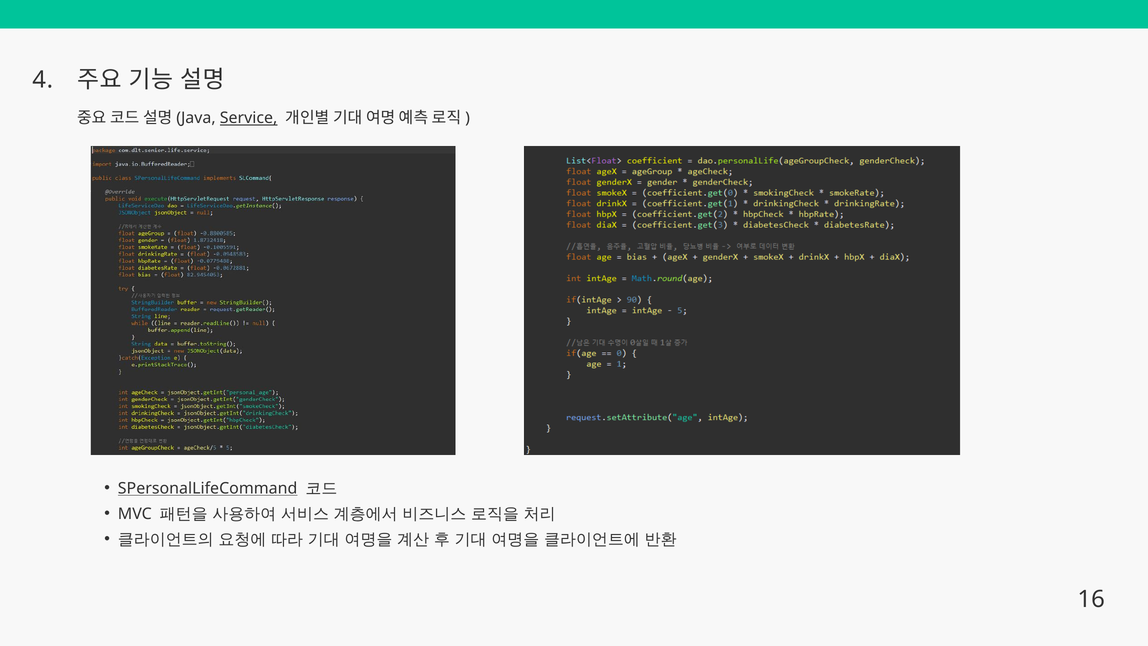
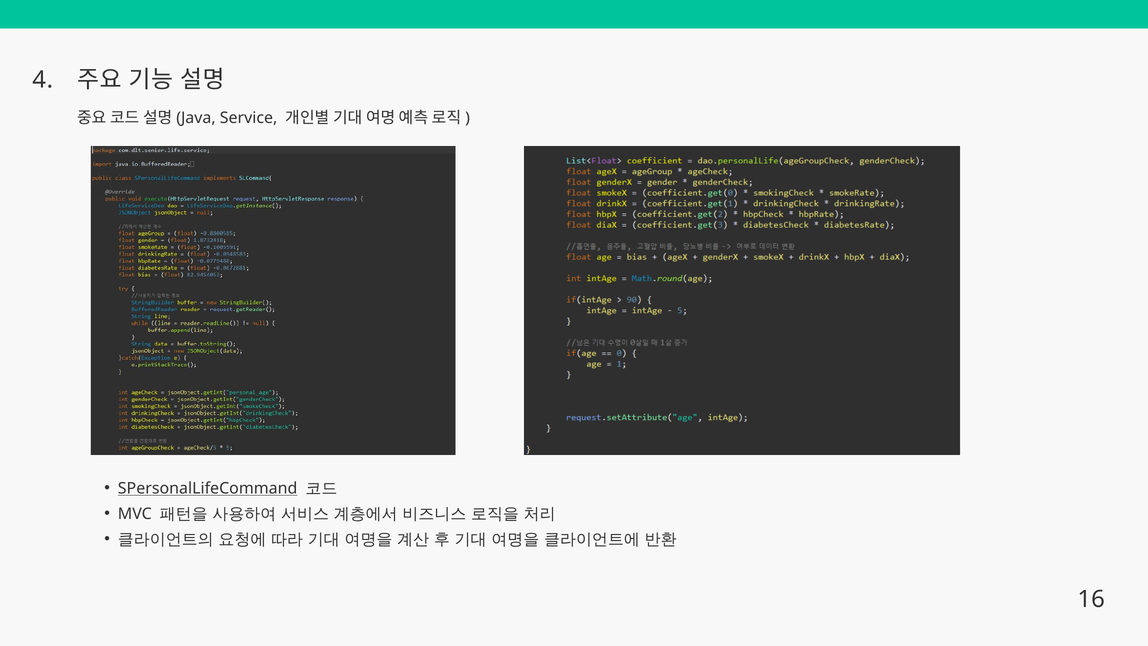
Service underline: present -> none
